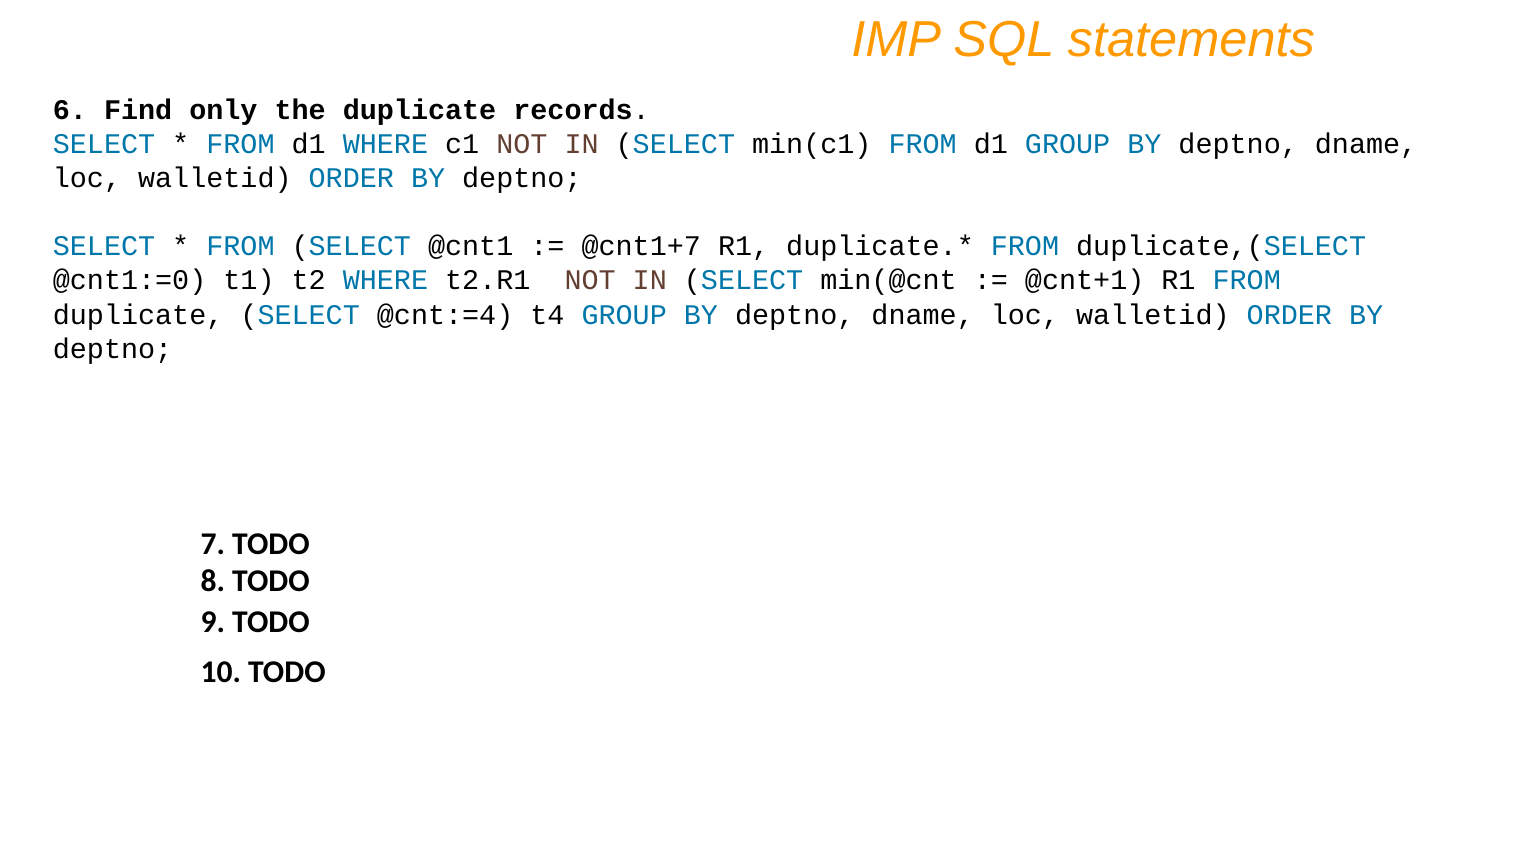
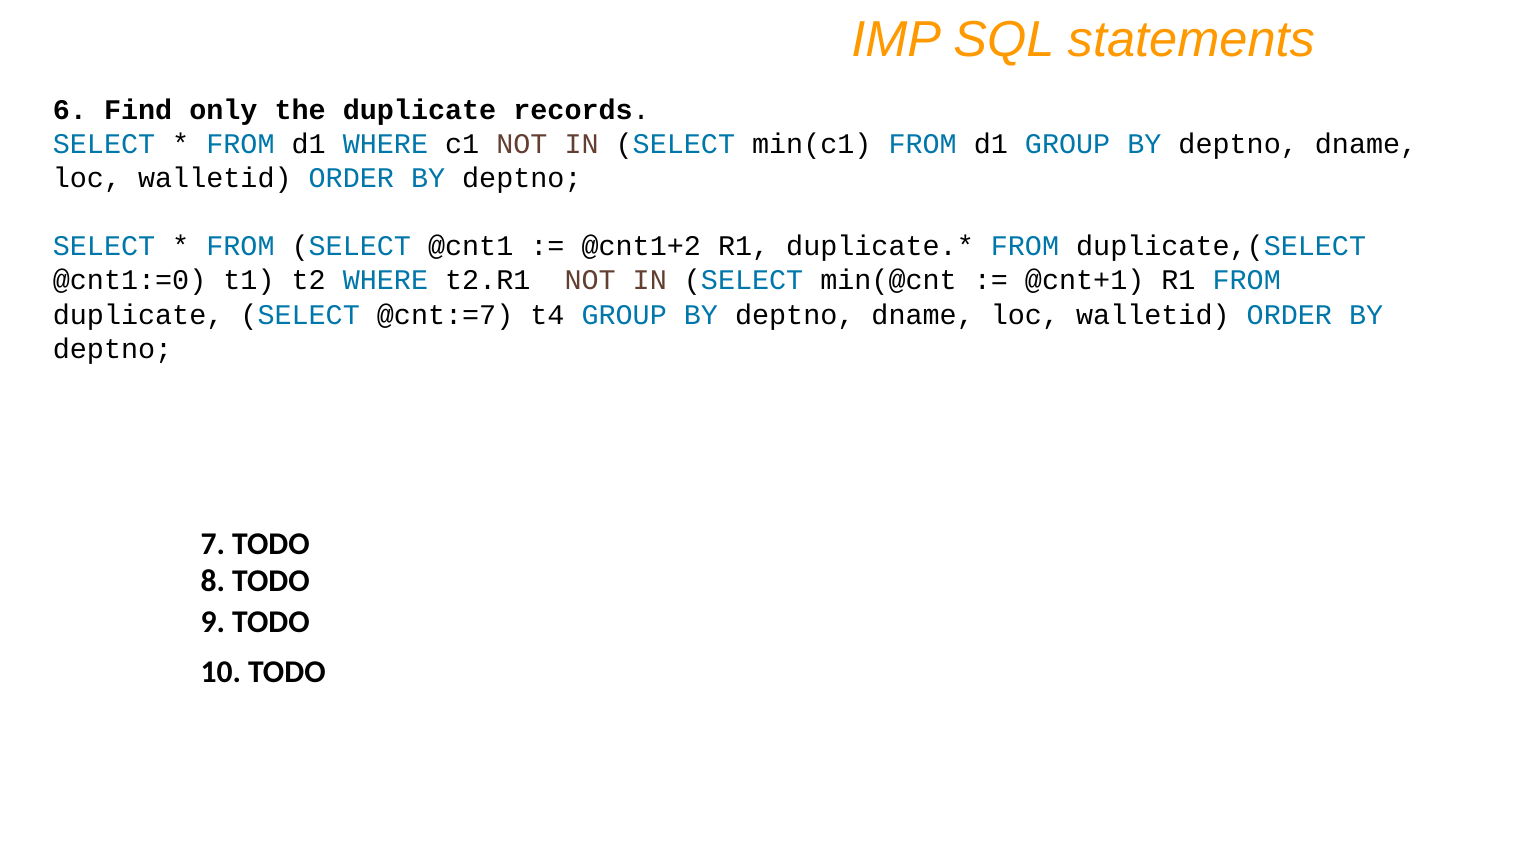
@cnt1+7: @cnt1+7 -> @cnt1+2
@cnt:=4: @cnt:=4 -> @cnt:=7
